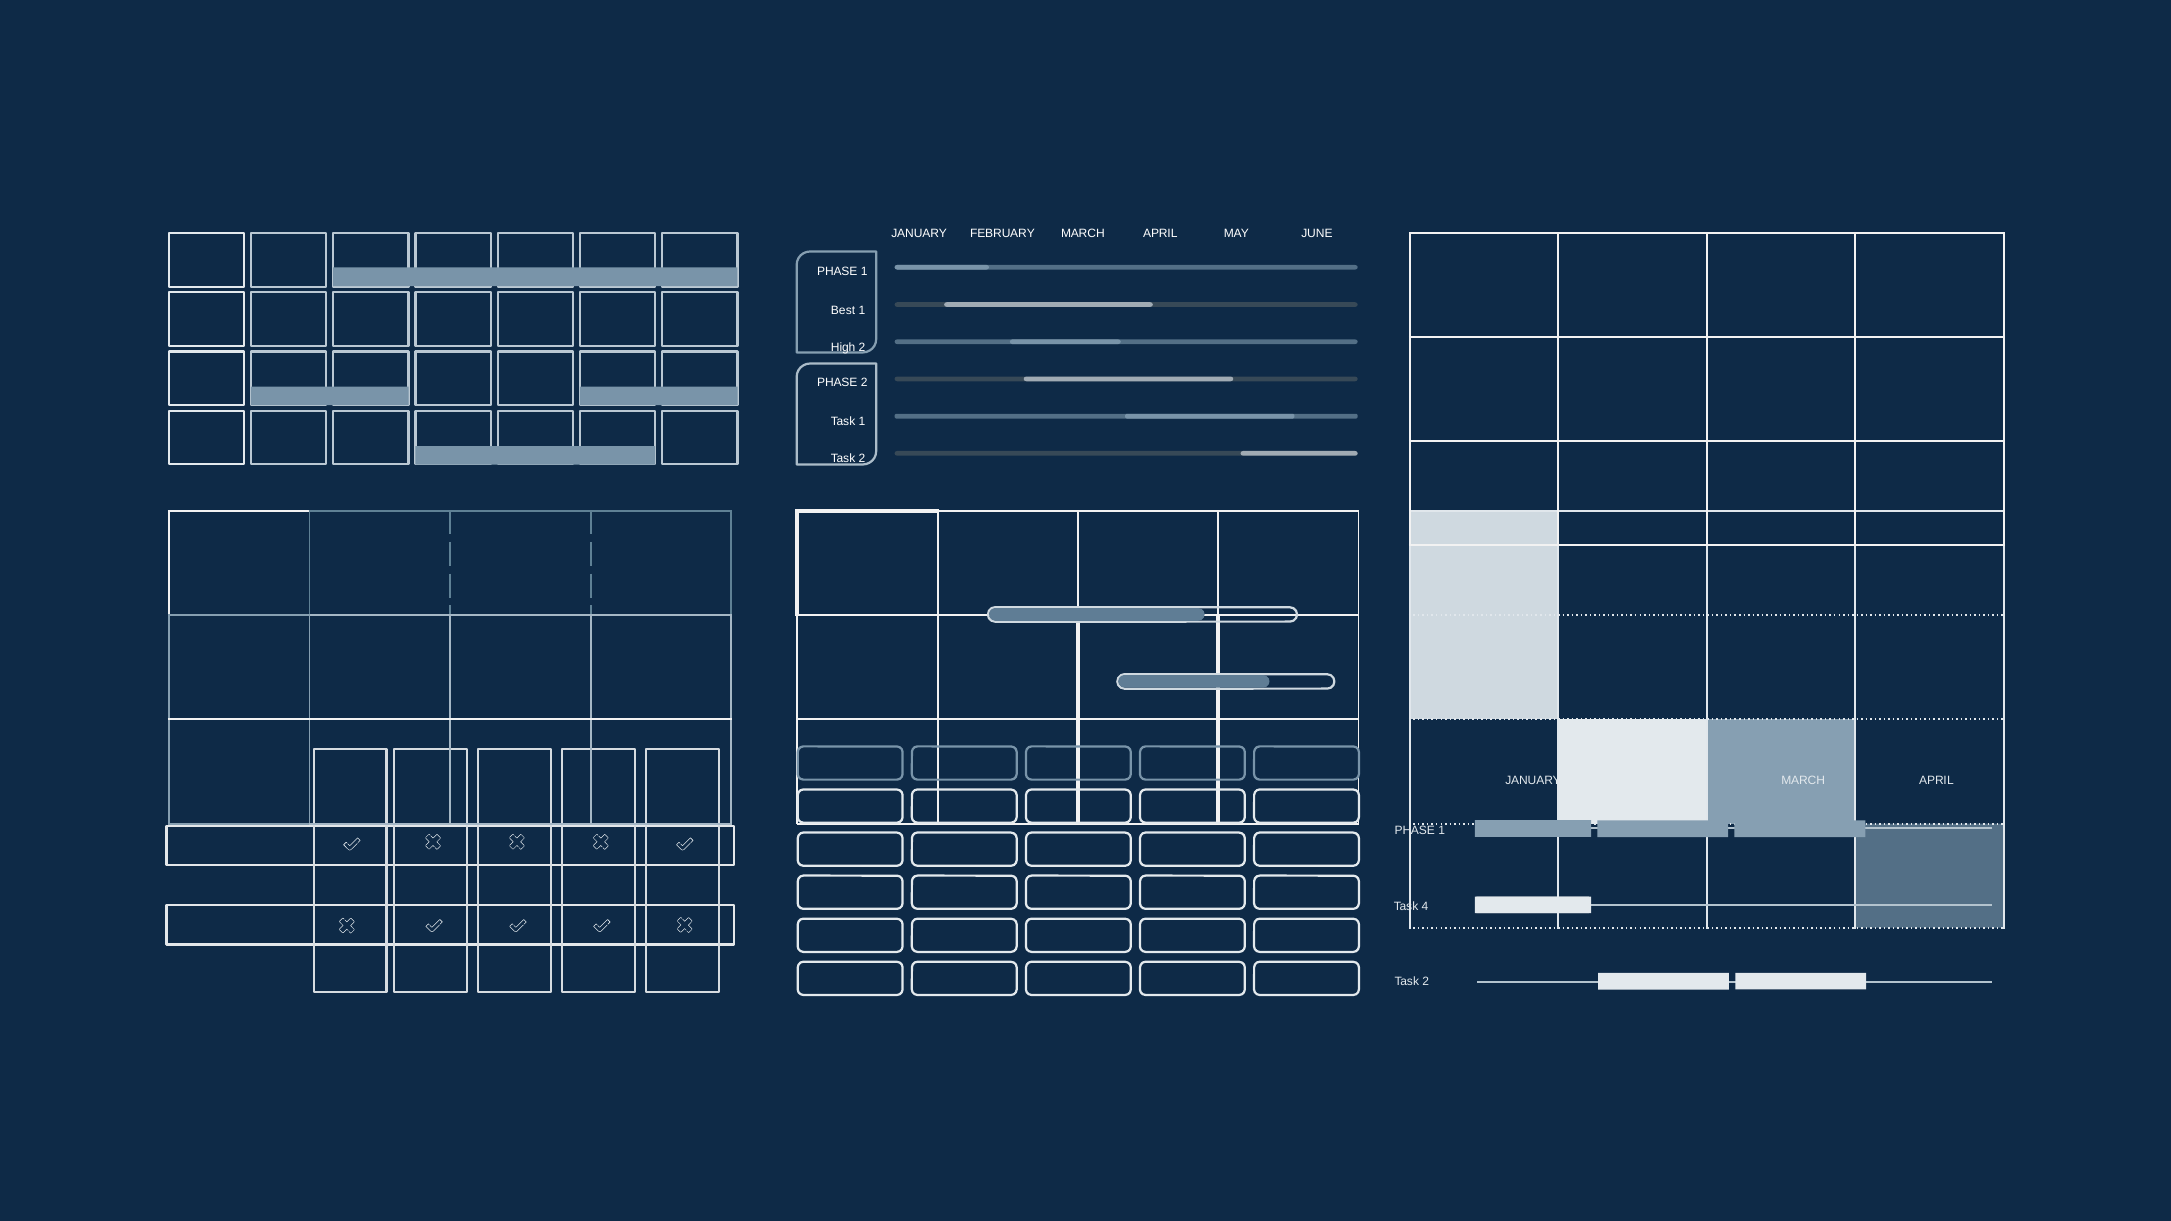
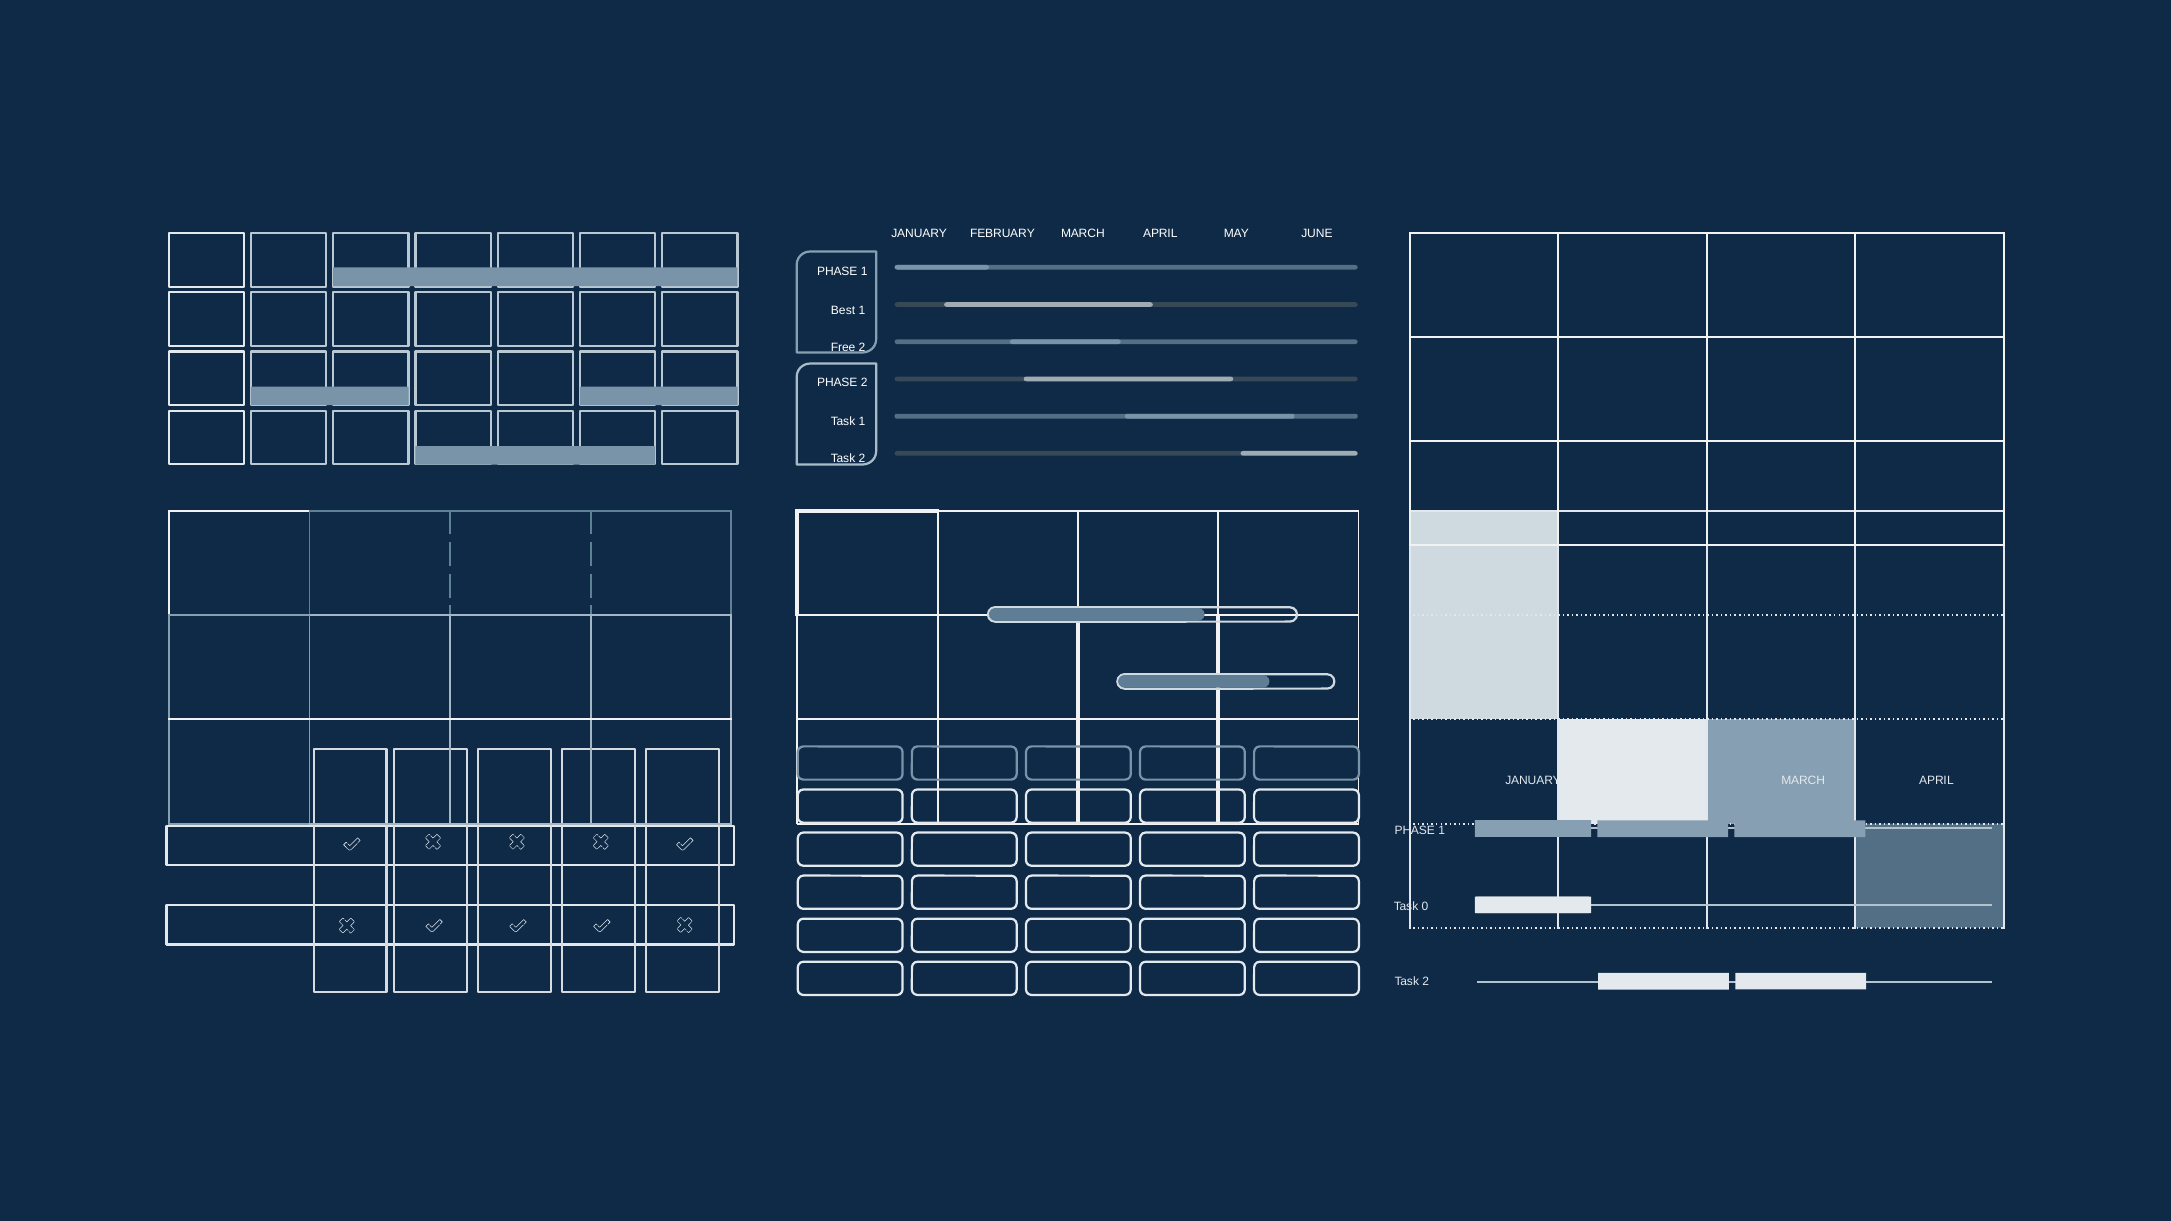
High: High -> Free
4: 4 -> 0
